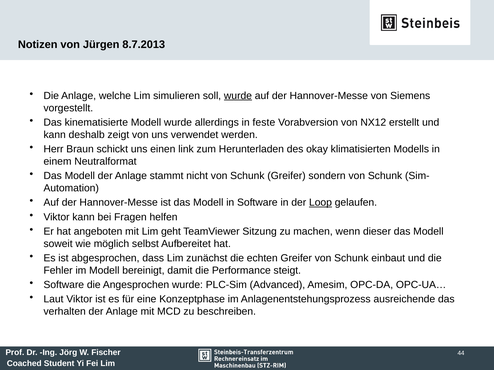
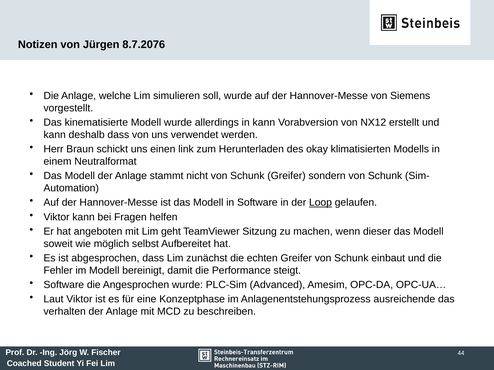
8.7.2013: 8.7.2013 -> 8.7.2076
wurde at (238, 96) underline: present -> none
in feste: feste -> kann
deshalb zeigt: zeigt -> dass
